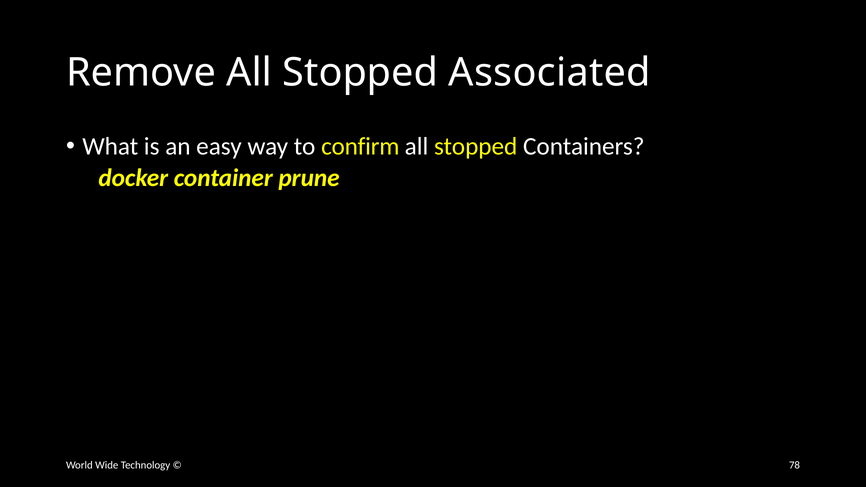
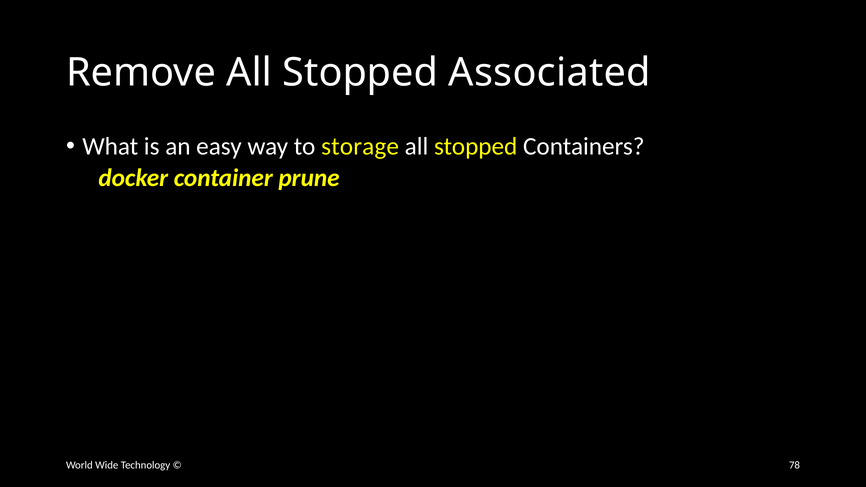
confirm: confirm -> storage
